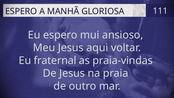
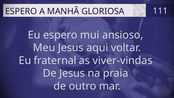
praia-vindas: praia-vindas -> viver-vindas
